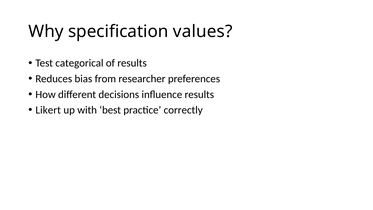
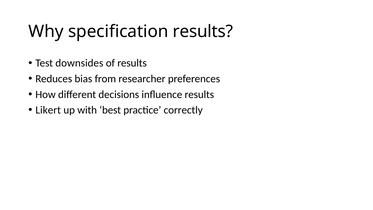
specification values: values -> results
categorical: categorical -> downsides
